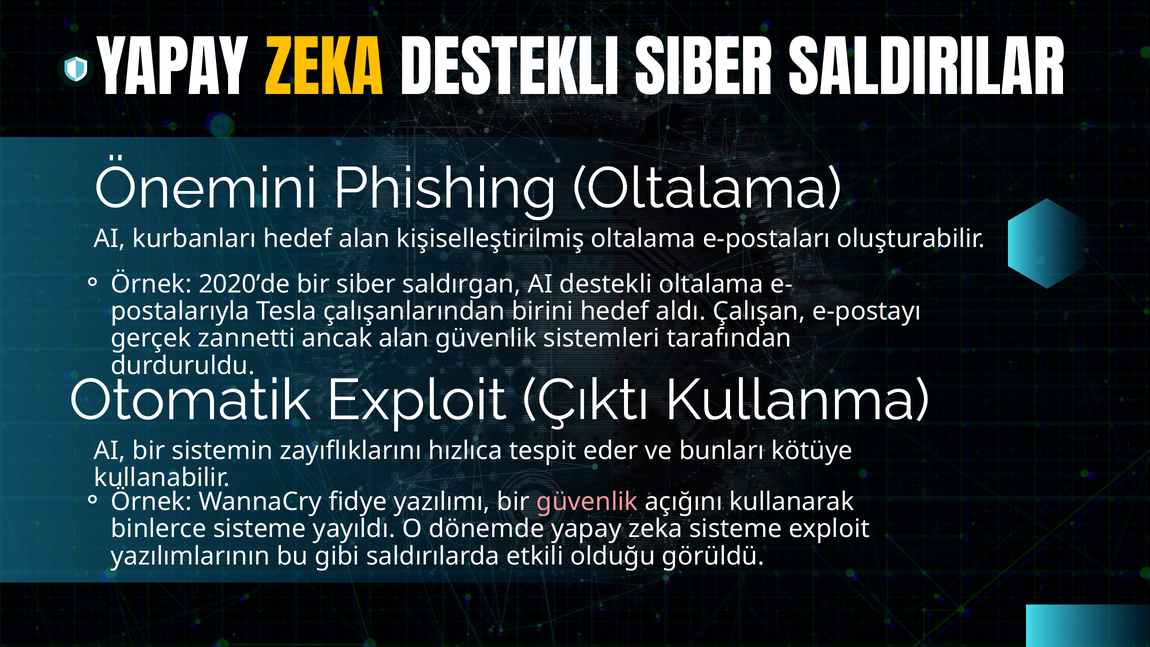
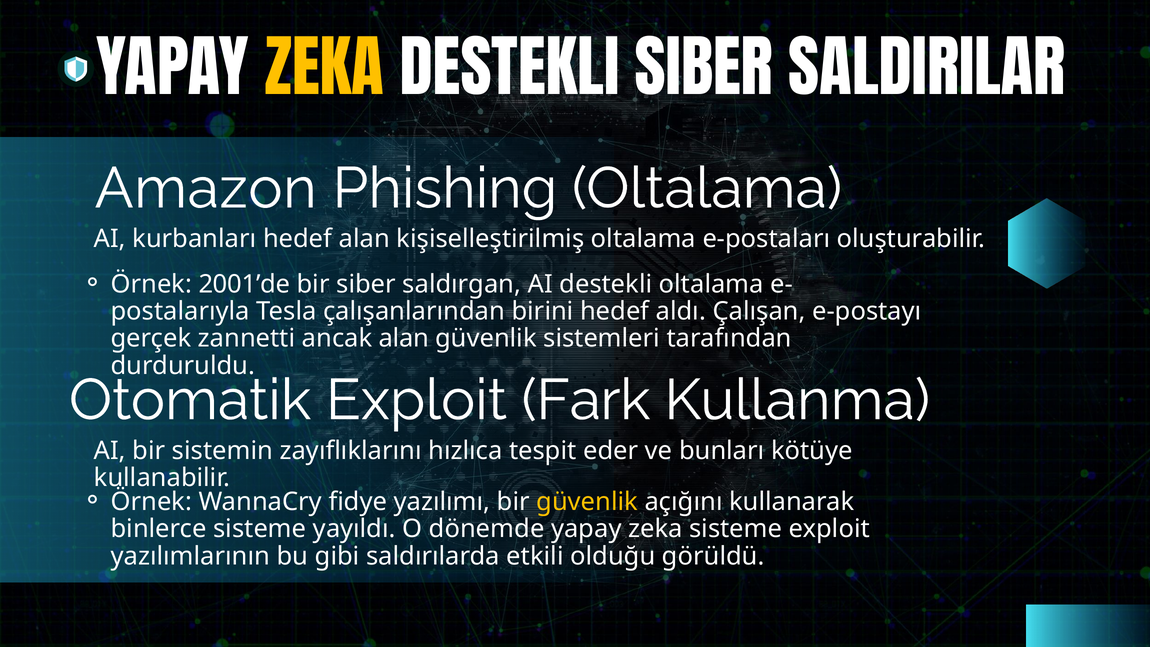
Önemini: Önemini -> Amazon
2020’de: 2020’de -> 2001’de
Çıktı: Çıktı -> Fark
güvenlik at (587, 502) colour: pink -> yellow
